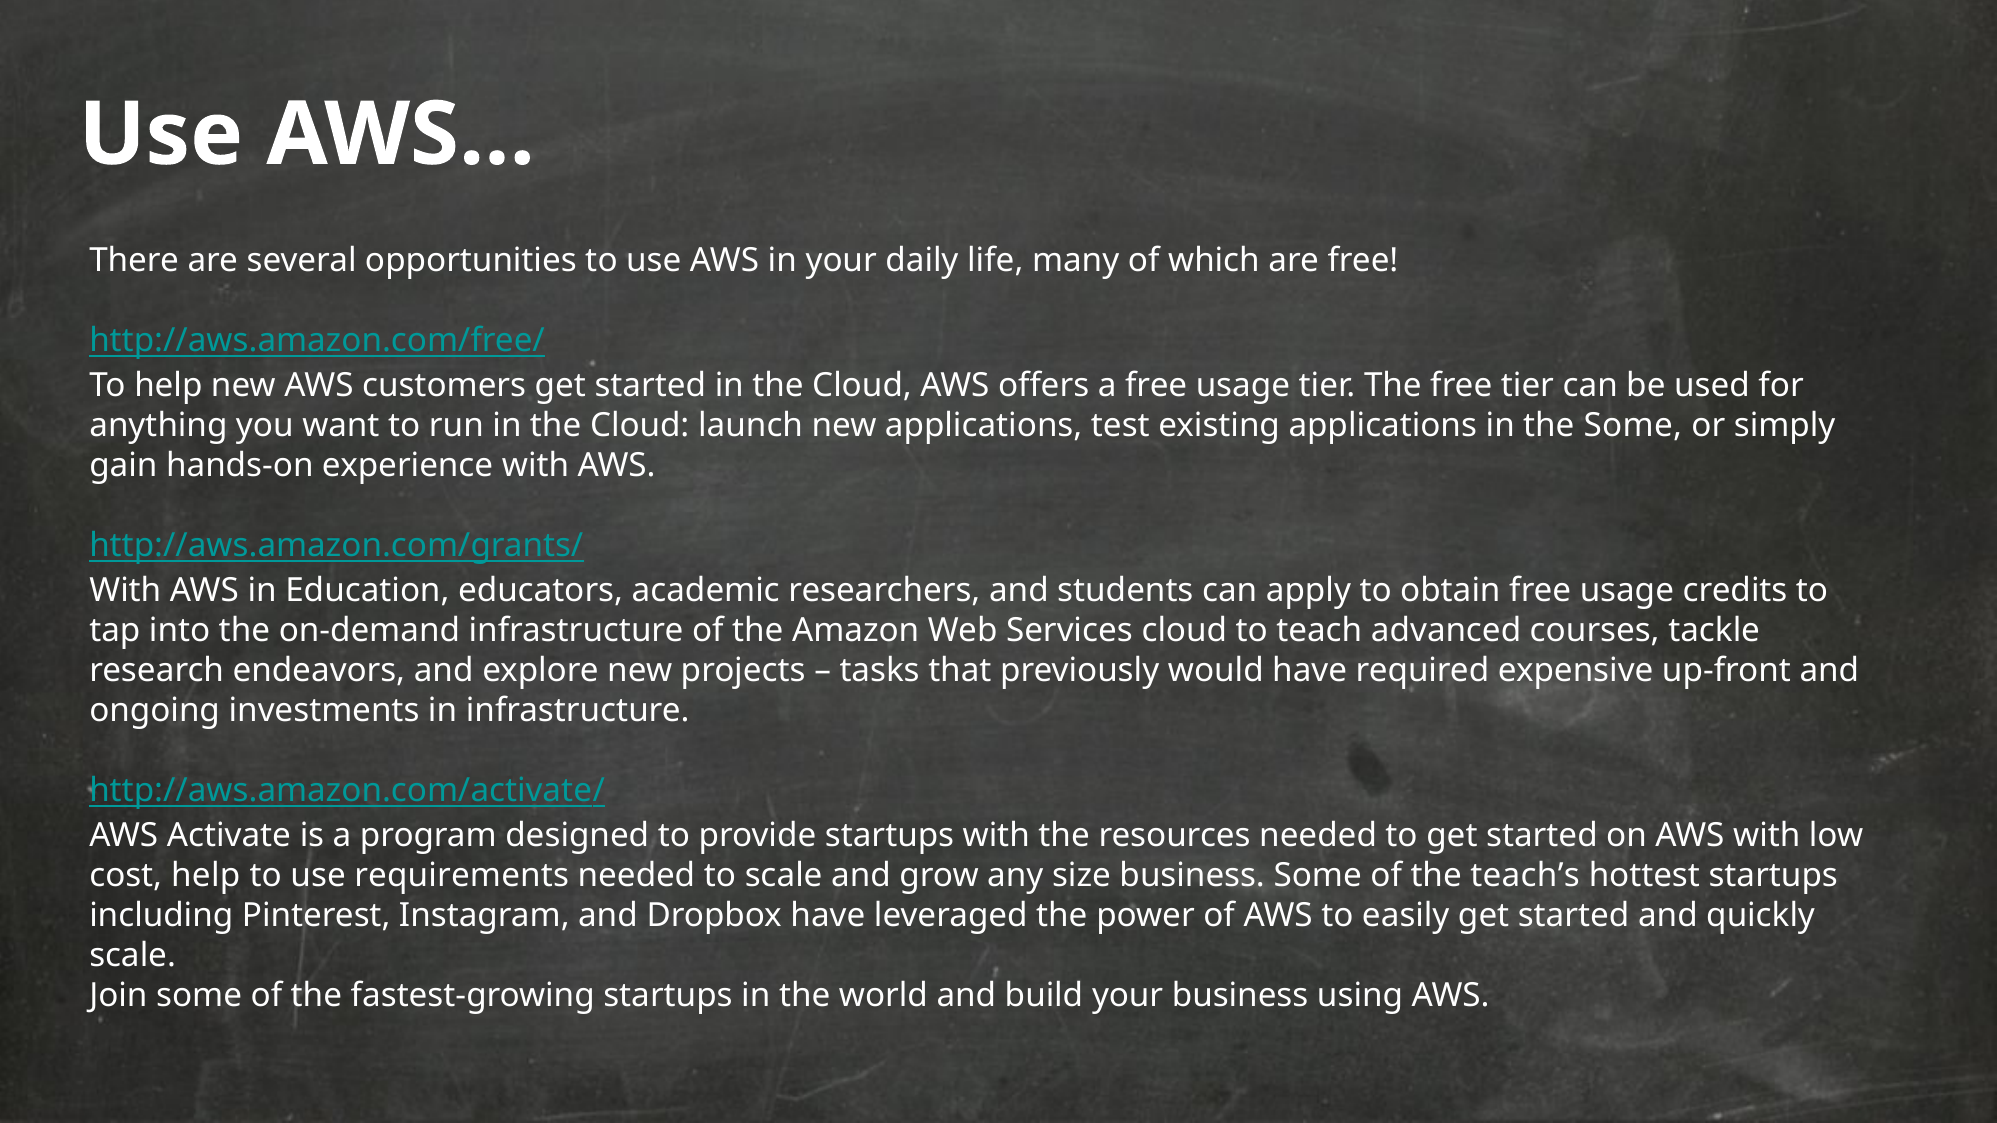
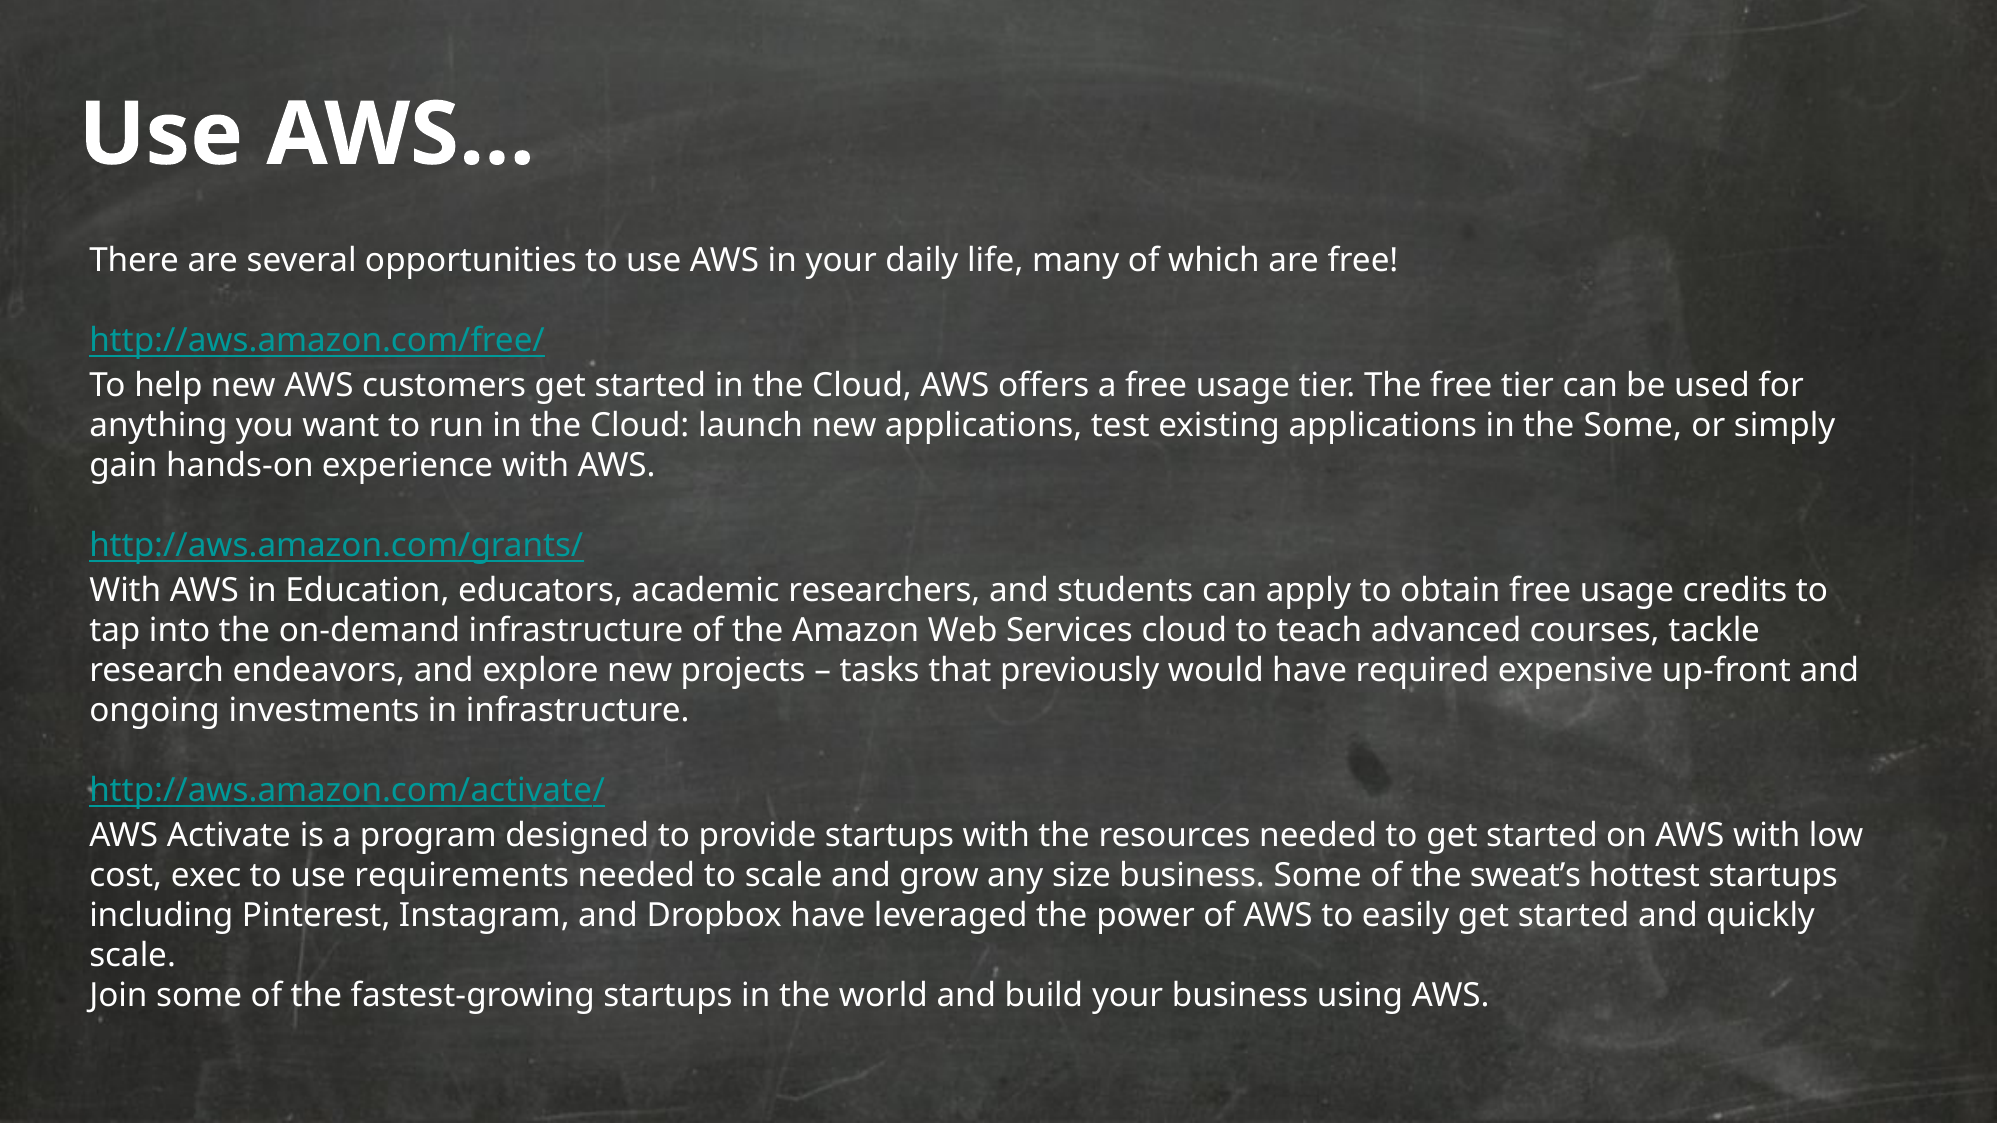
cost help: help -> exec
teach’s: teach’s -> sweat’s
